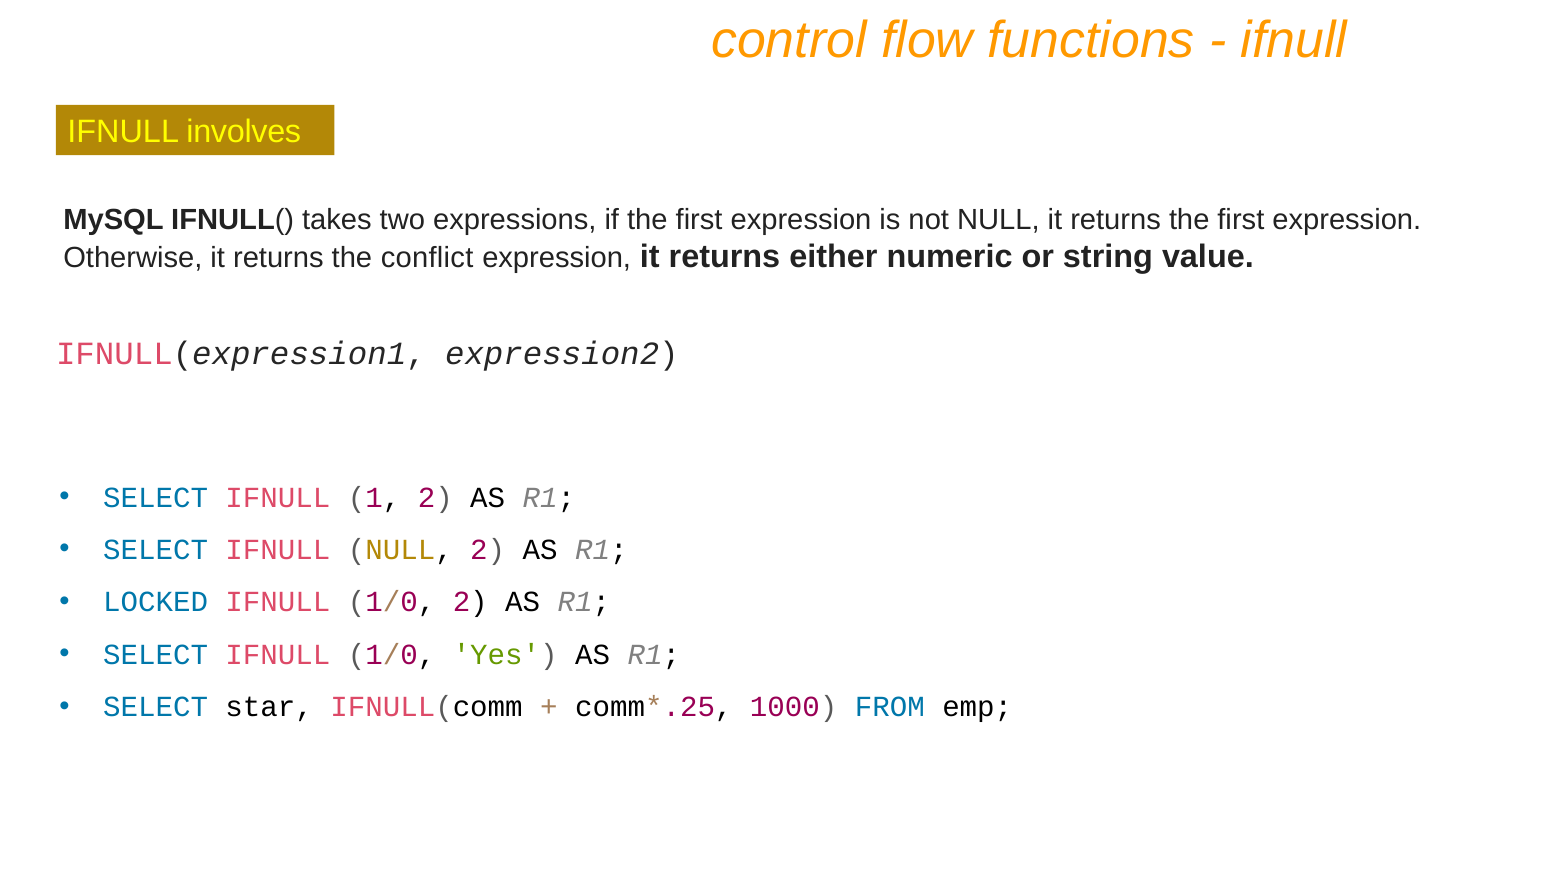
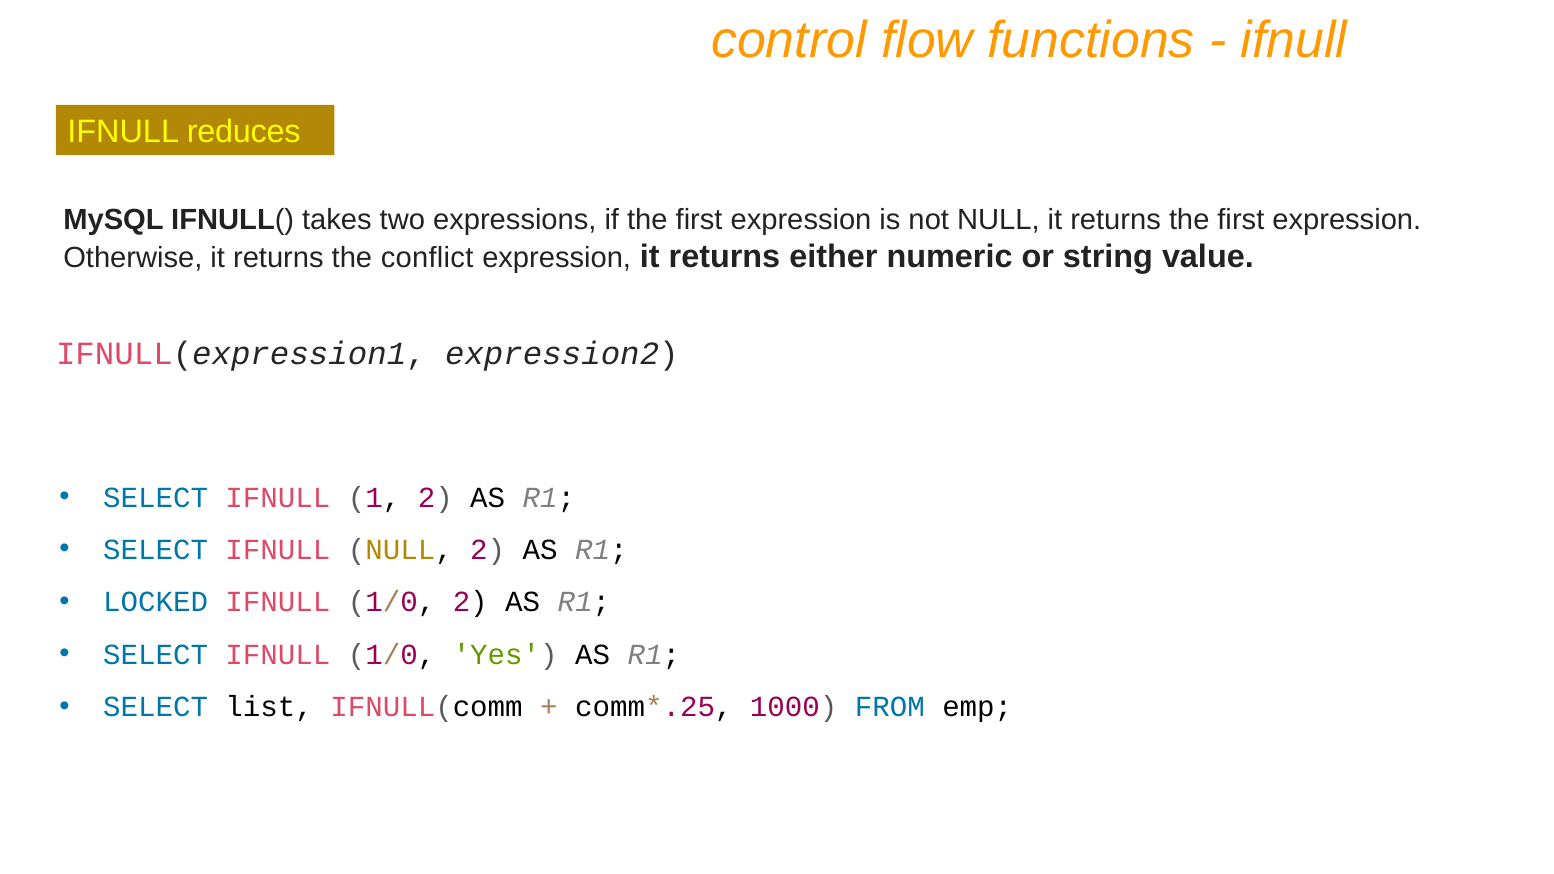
involves: involves -> reduces
star: star -> list
